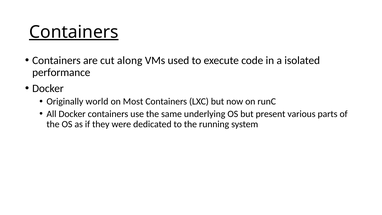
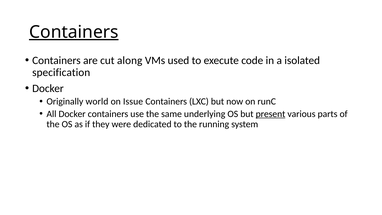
performance: performance -> specification
Most: Most -> Issue
present underline: none -> present
